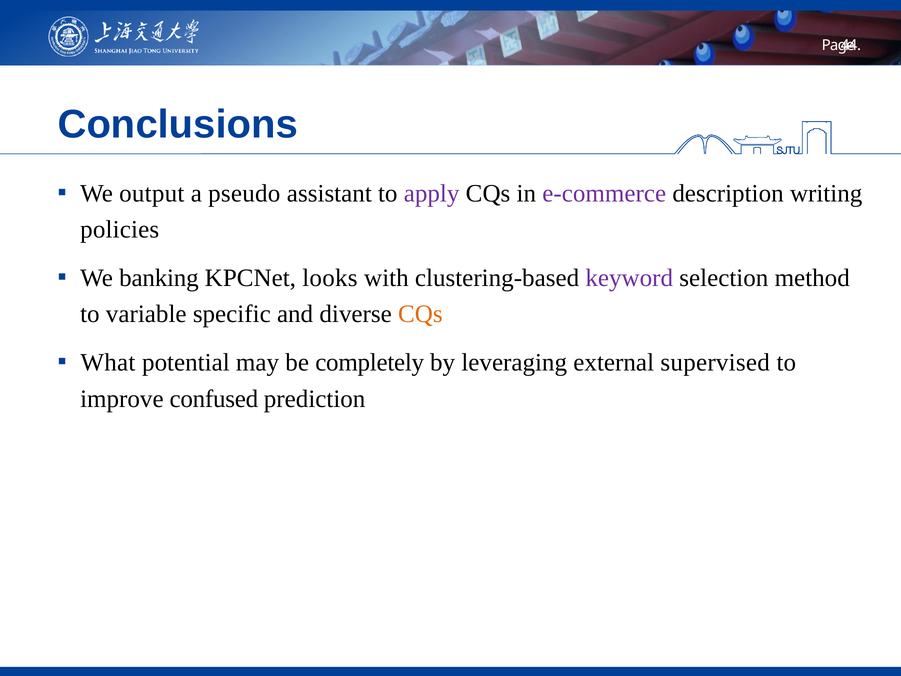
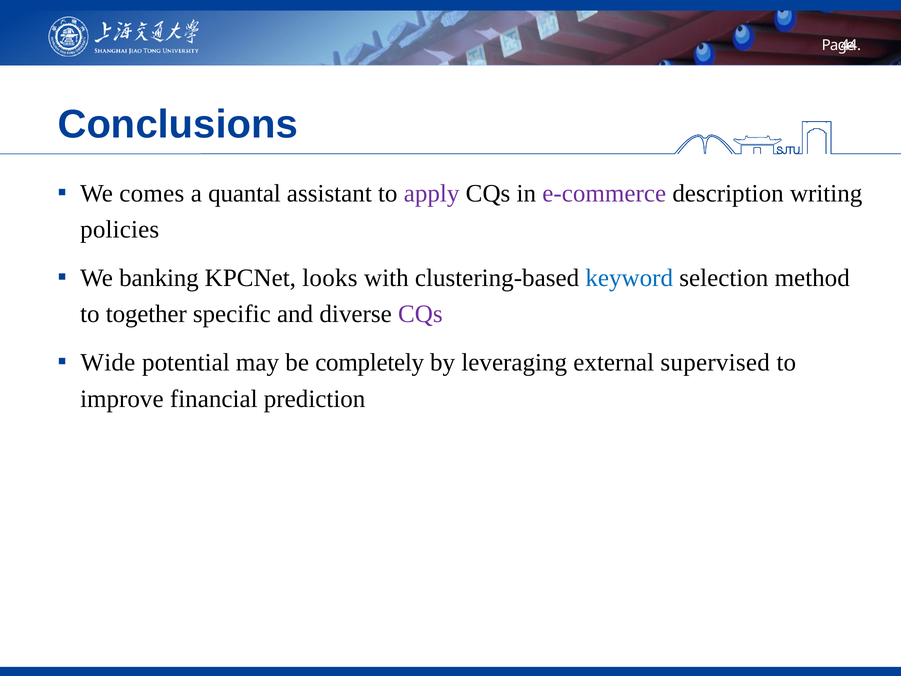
output: output -> comes
pseudo: pseudo -> quantal
keyword colour: purple -> blue
variable: variable -> together
CQs at (420, 314) colour: orange -> purple
What: What -> Wide
confused: confused -> financial
